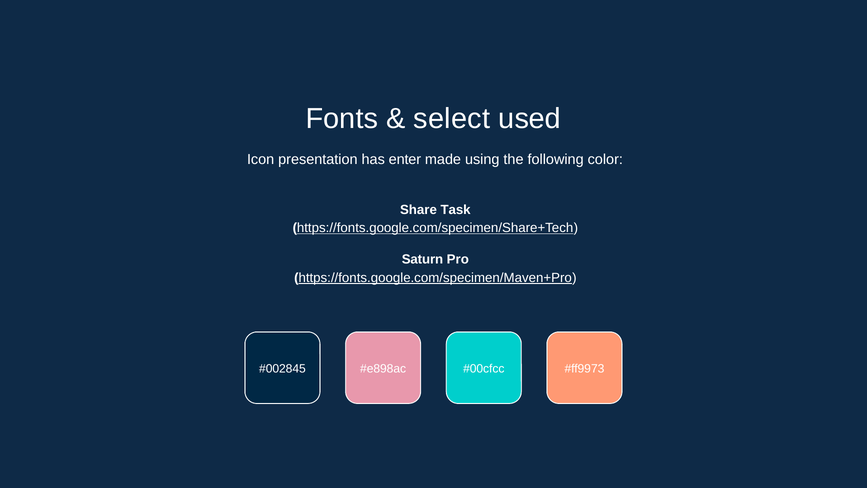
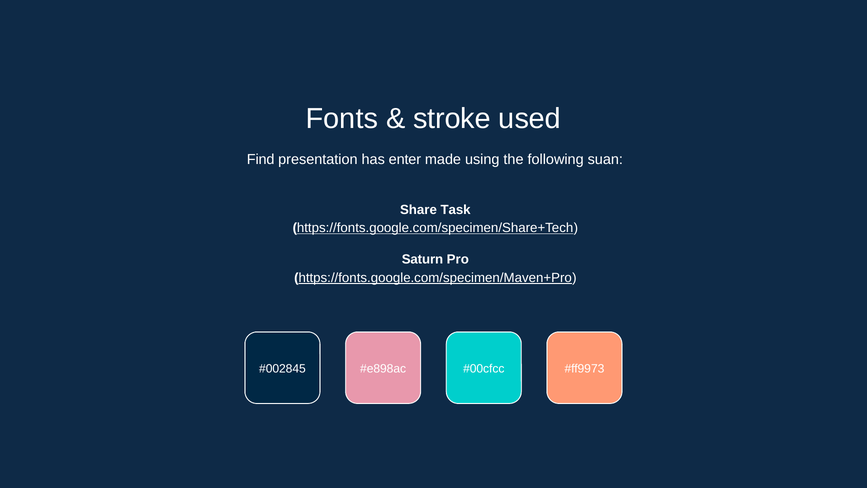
select: select -> stroke
Icon: Icon -> Find
color: color -> suan
